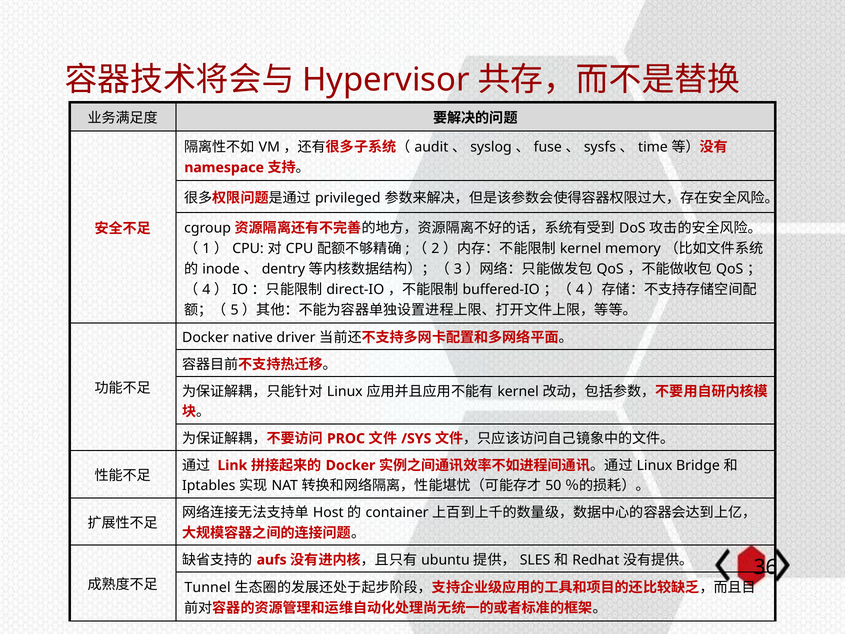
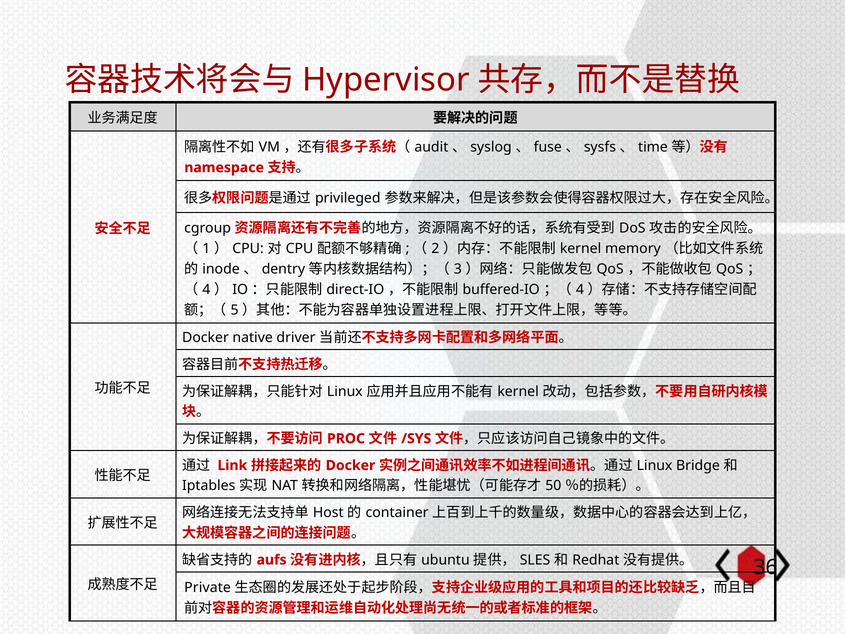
Tunnel: Tunnel -> Private
